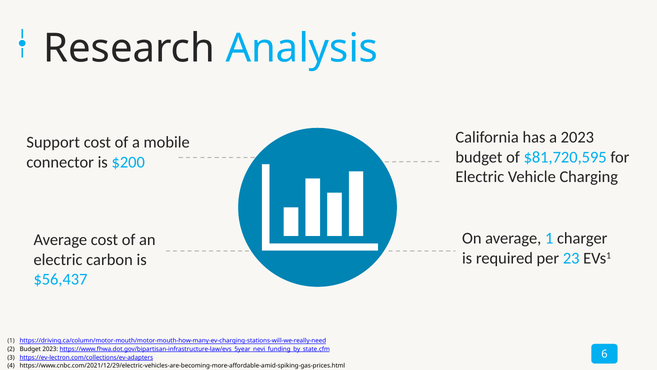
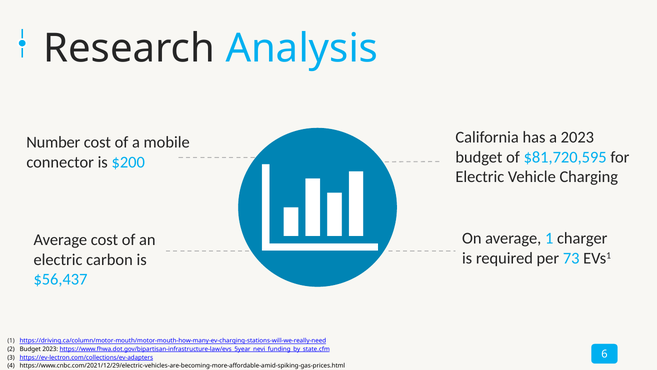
Support: Support -> Number
23: 23 -> 73
